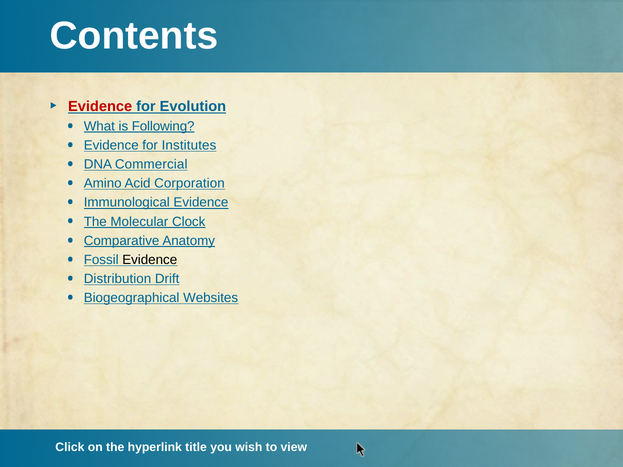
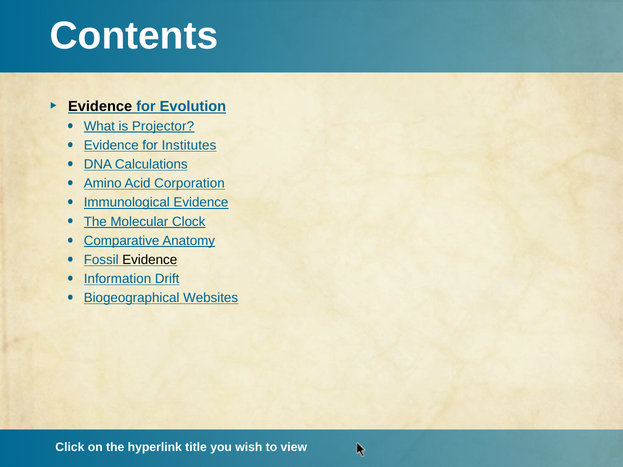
Evidence at (100, 107) colour: red -> black
Following: Following -> Projector
Commercial: Commercial -> Calculations
Distribution: Distribution -> Information
